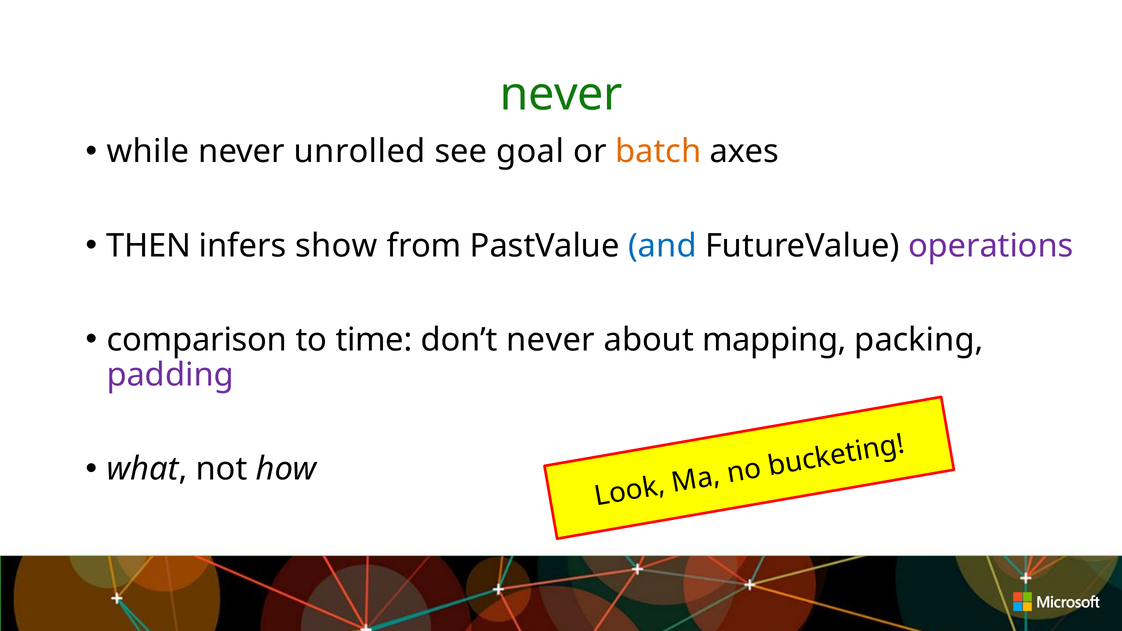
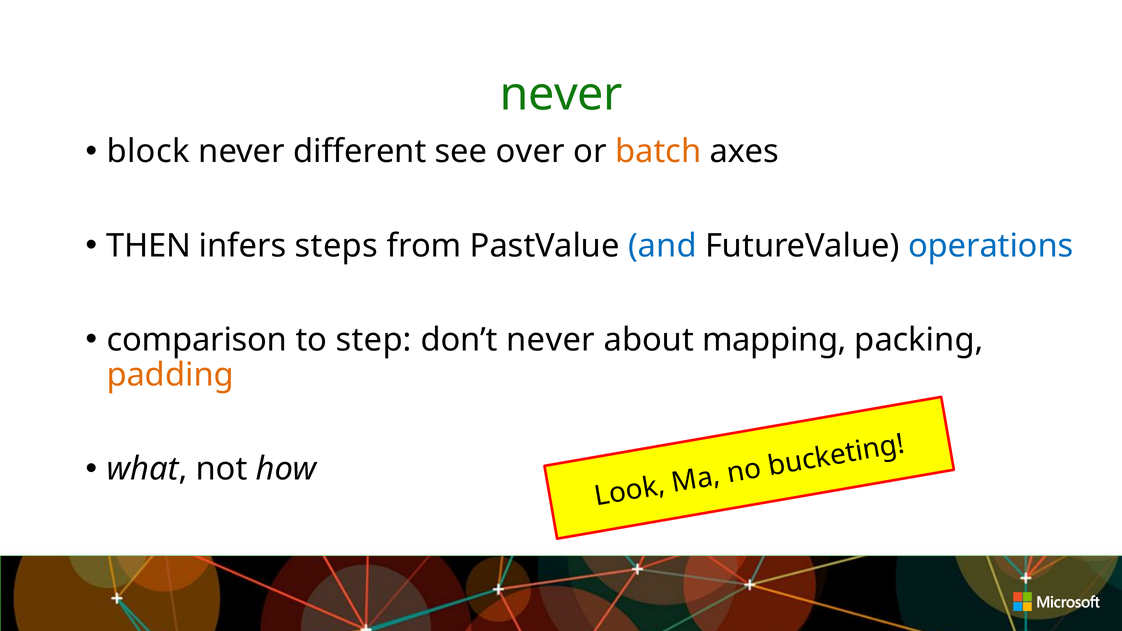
while: while -> block
unrolled: unrolled -> different
goal: goal -> over
show: show -> steps
operations colour: purple -> blue
time: time -> step
padding colour: purple -> orange
